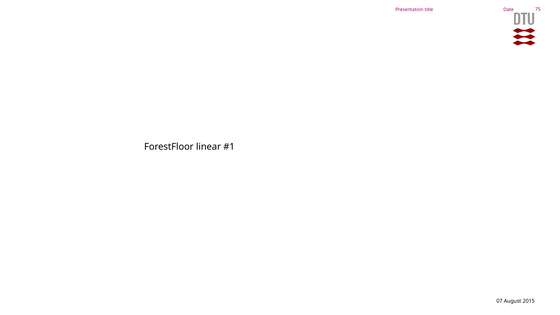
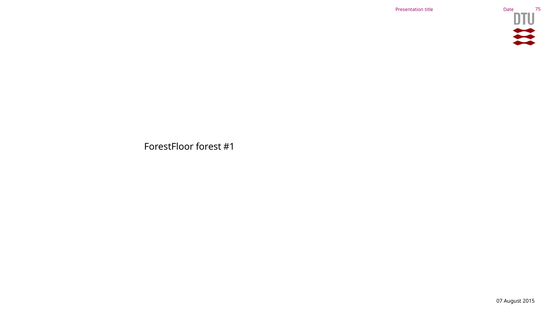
linear: linear -> forest
